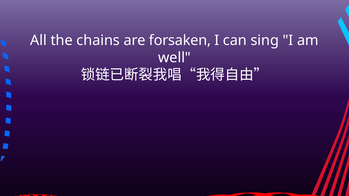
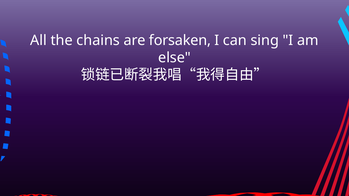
well: well -> else
